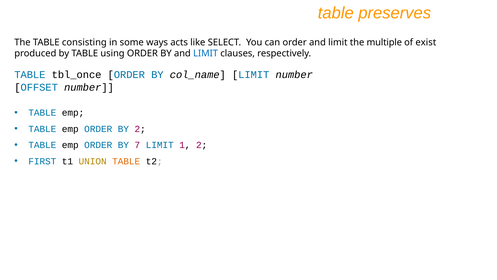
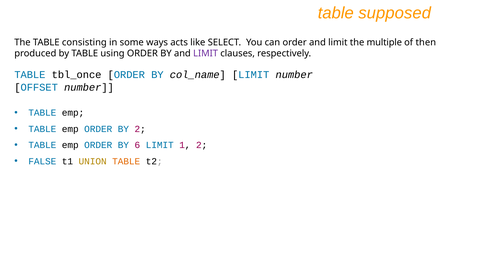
preserves: preserves -> supposed
exist: exist -> then
LIMIT at (206, 53) colour: blue -> purple
7: 7 -> 6
FIRST: FIRST -> FALSE
